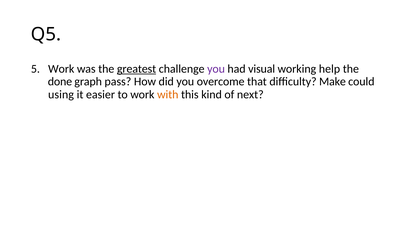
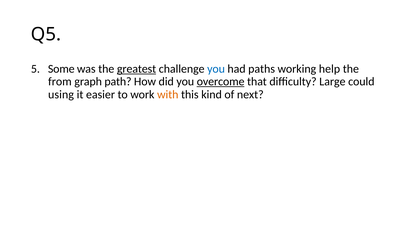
Work at (61, 69): Work -> Some
you at (216, 69) colour: purple -> blue
visual: visual -> paths
done: done -> from
pass: pass -> path
overcome underline: none -> present
Make: Make -> Large
